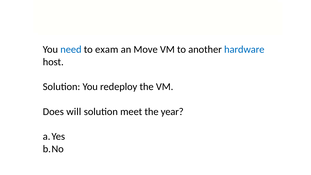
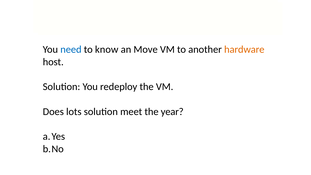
exam: exam -> know
hardware colour: blue -> orange
will: will -> lots
